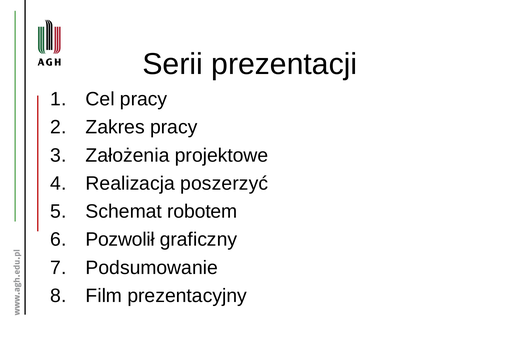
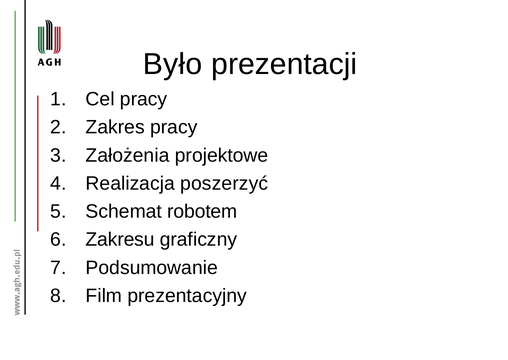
Serii: Serii -> Było
Pozwolił: Pozwolił -> Zakresu
